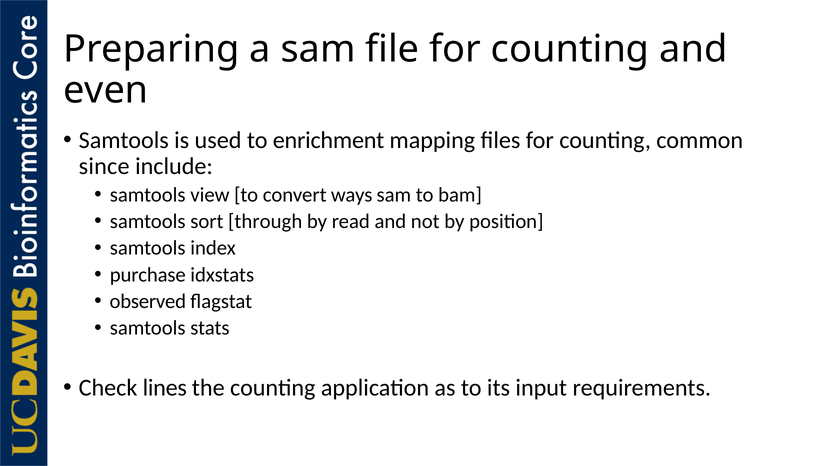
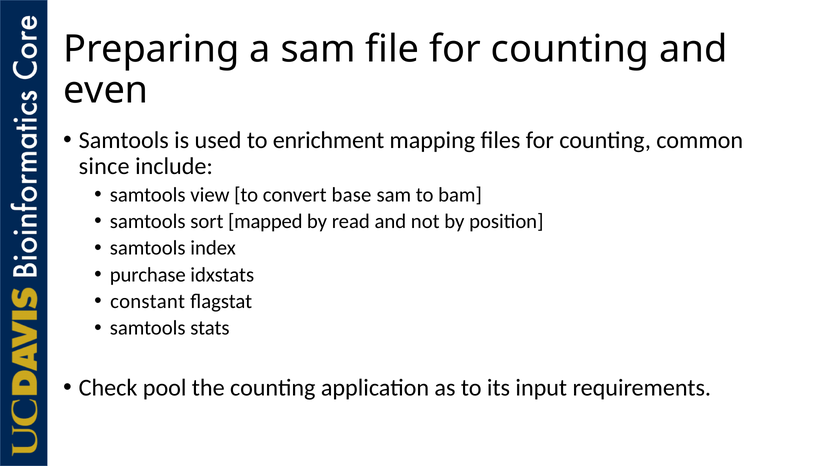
ways: ways -> base
through: through -> mapped
observed: observed -> constant
lines: lines -> pool
